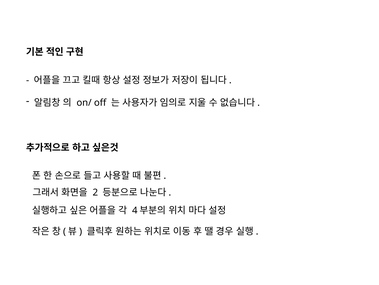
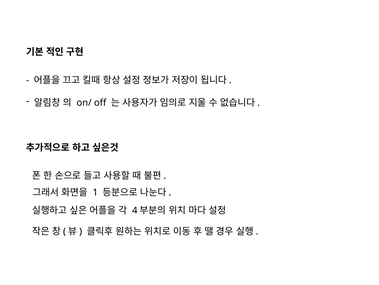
2: 2 -> 1
